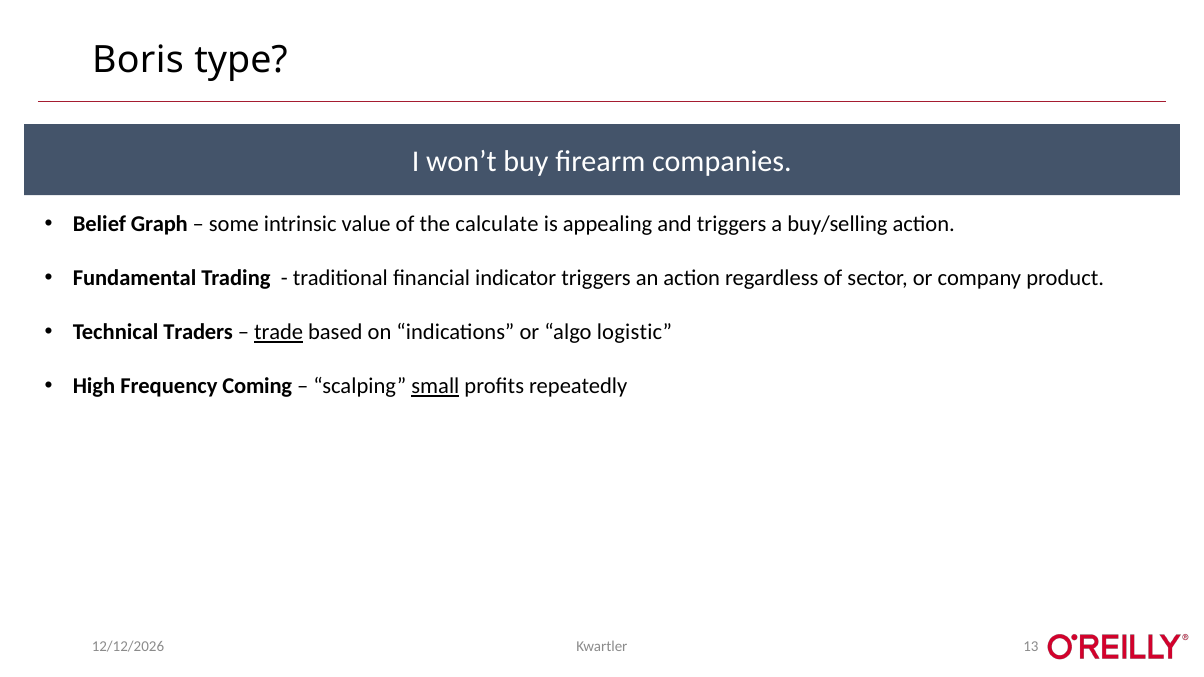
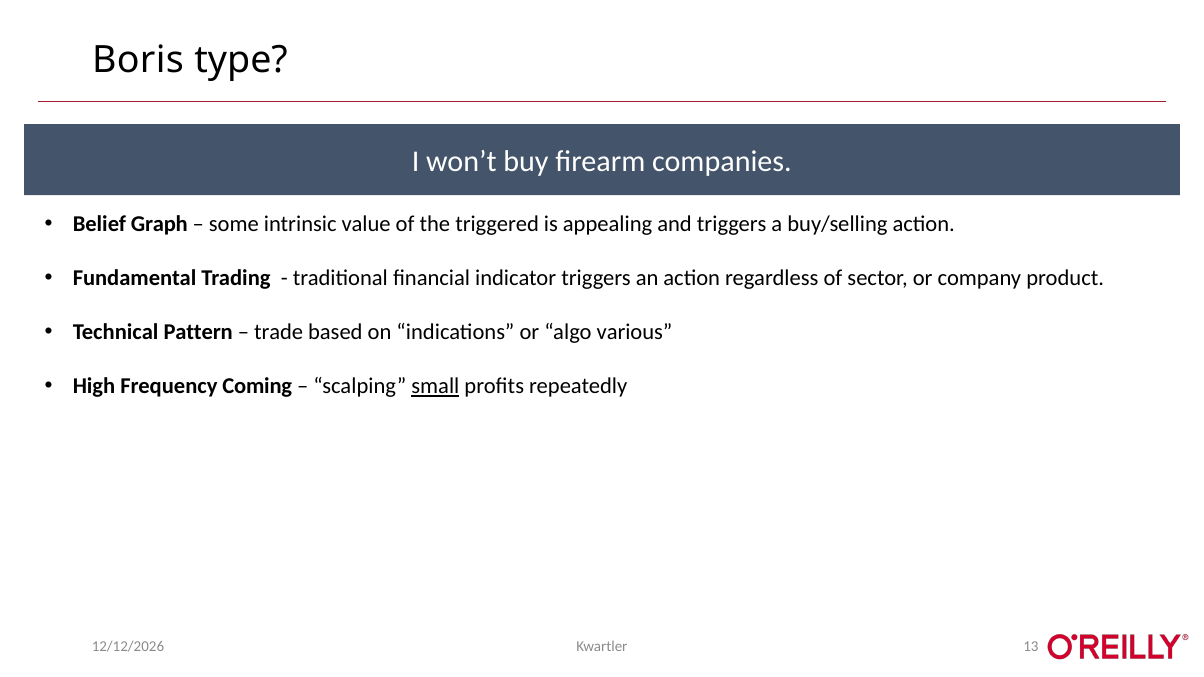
calculate: calculate -> triggered
Traders: Traders -> Pattern
trade underline: present -> none
logistic: logistic -> various
